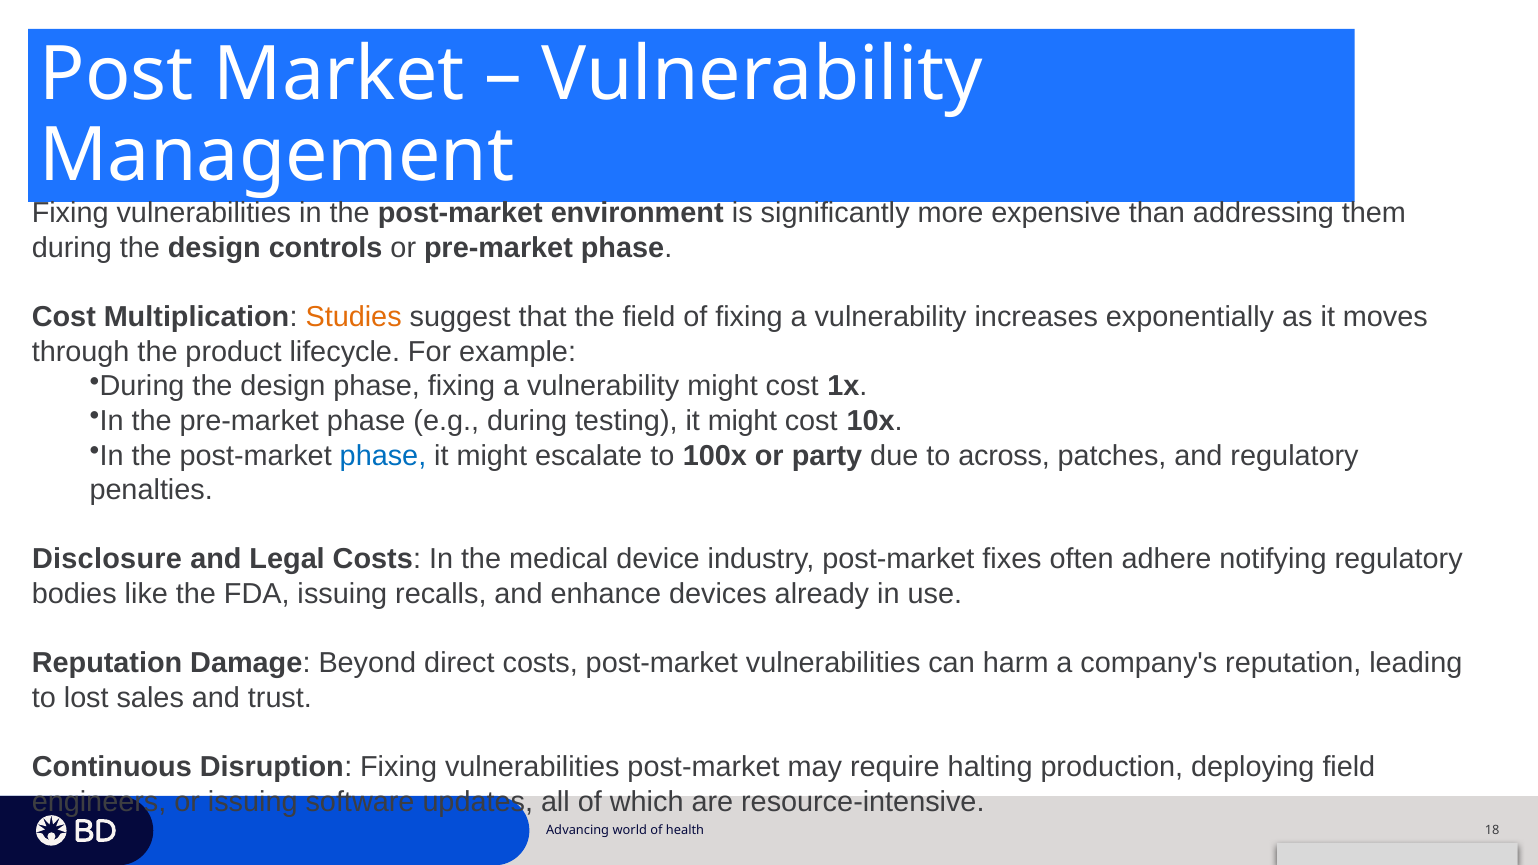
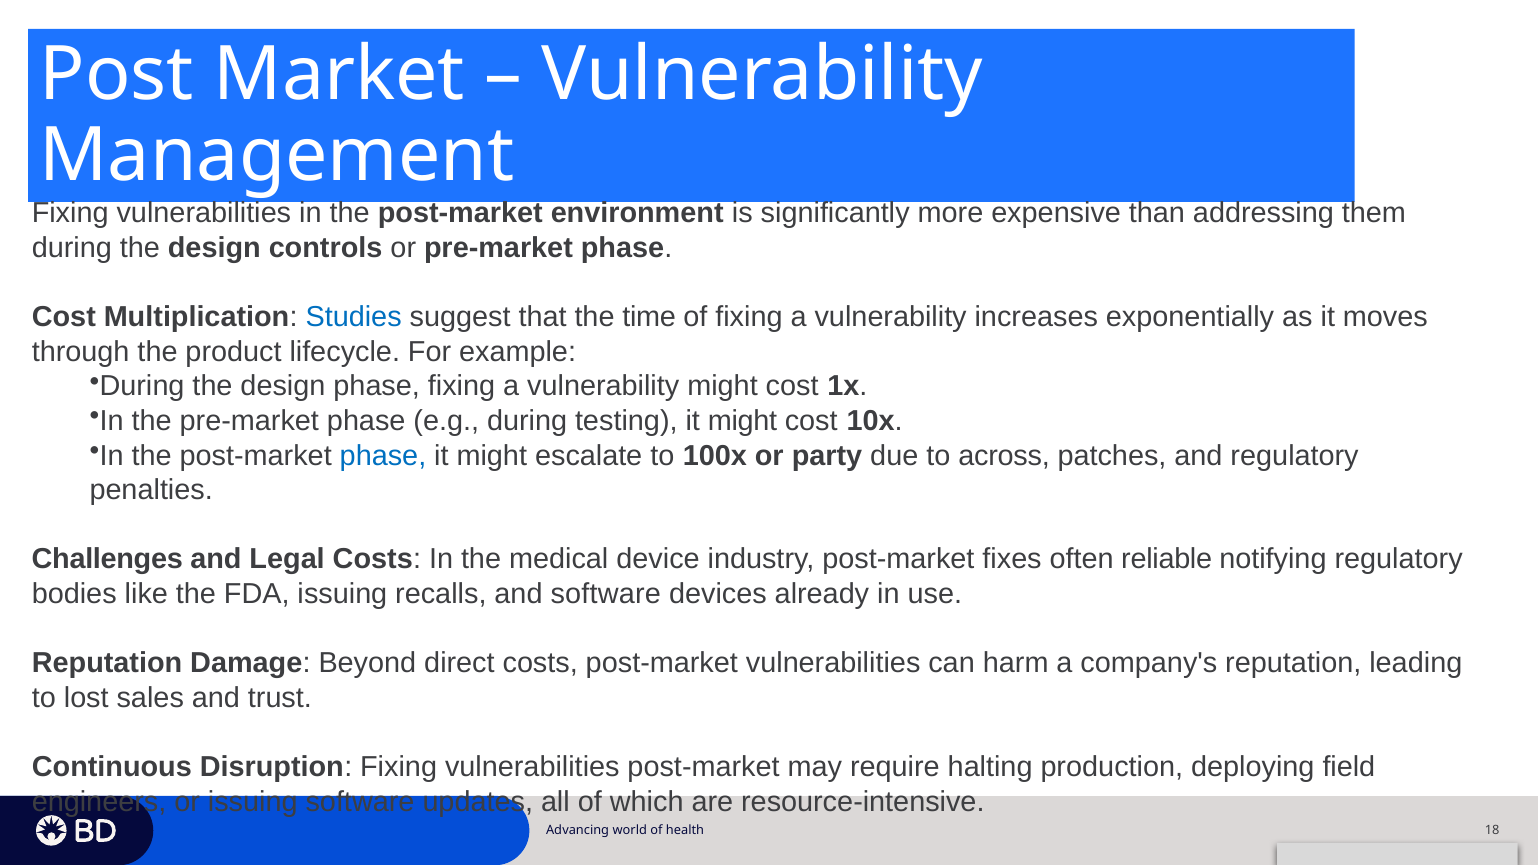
Studies colour: orange -> blue
the field: field -> time
Disclosure: Disclosure -> Challenges
adhere: adhere -> reliable
and enhance: enhance -> software
